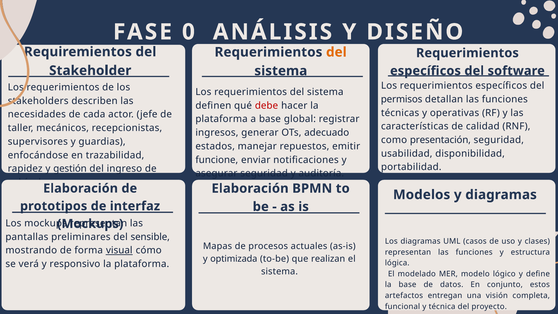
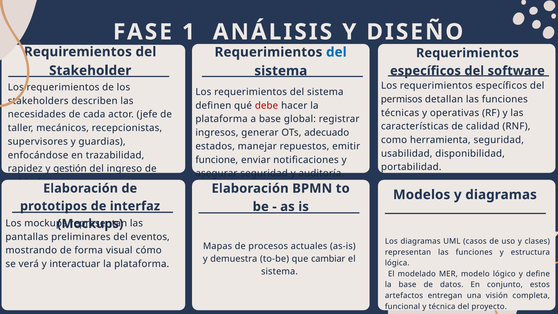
0: 0 -> 1
del at (336, 52) colour: orange -> blue
presentación: presentación -> herramienta
sensible: sensible -> eventos
visual underline: present -> none
optimizada: optimizada -> demuestra
realizan: realizan -> cambiar
responsivo: responsivo -> interactuar
